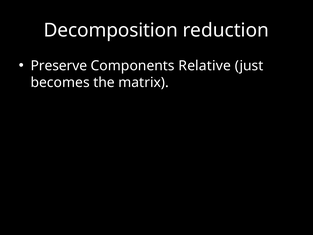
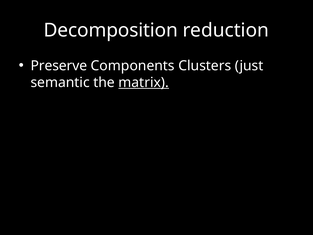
Relative: Relative -> Clusters
becomes: becomes -> semantic
matrix underline: none -> present
